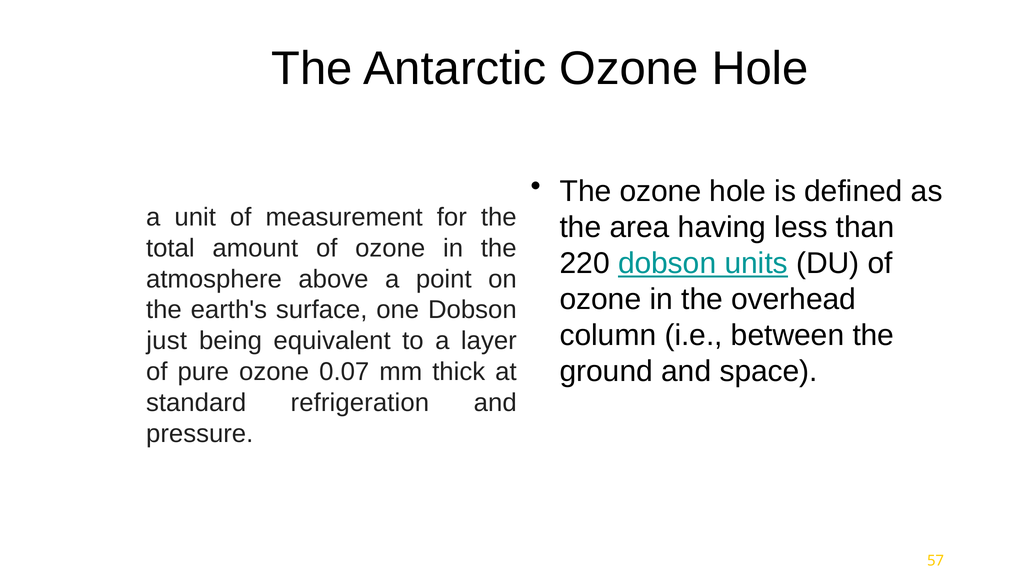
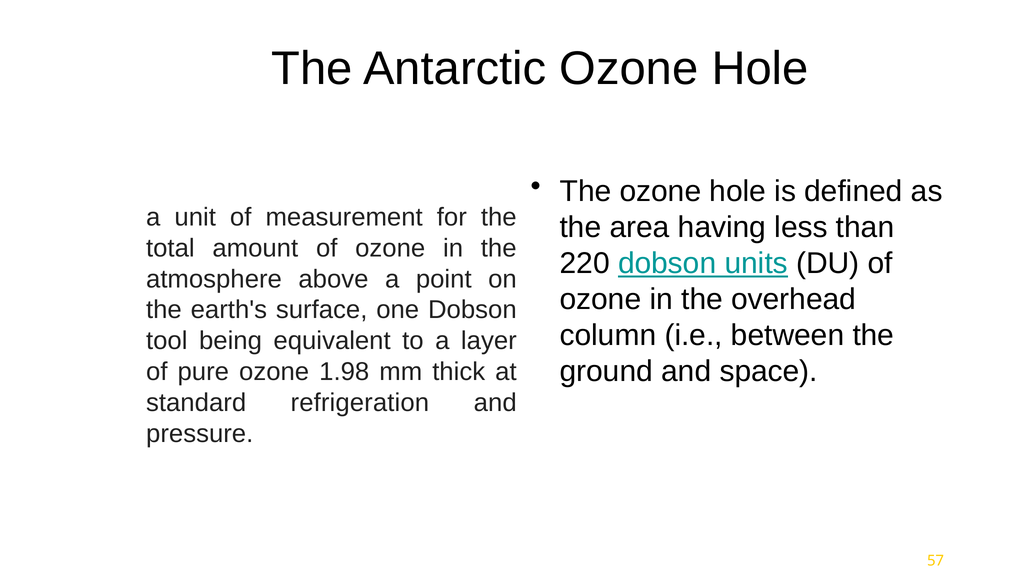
just: just -> tool
0.07: 0.07 -> 1.98
